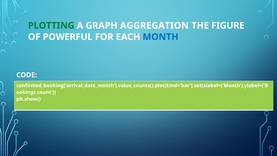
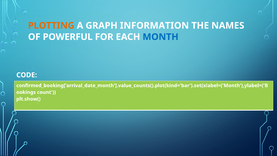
PLOTTING colour: green -> orange
AGGREGATION: AGGREGATION -> INFORMATION
FIGURE: FIGURE -> NAMES
